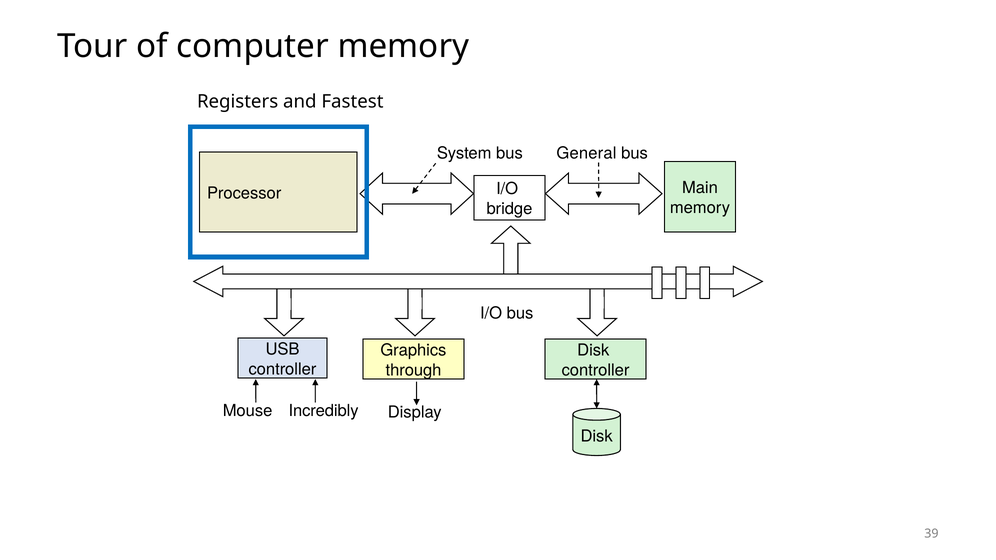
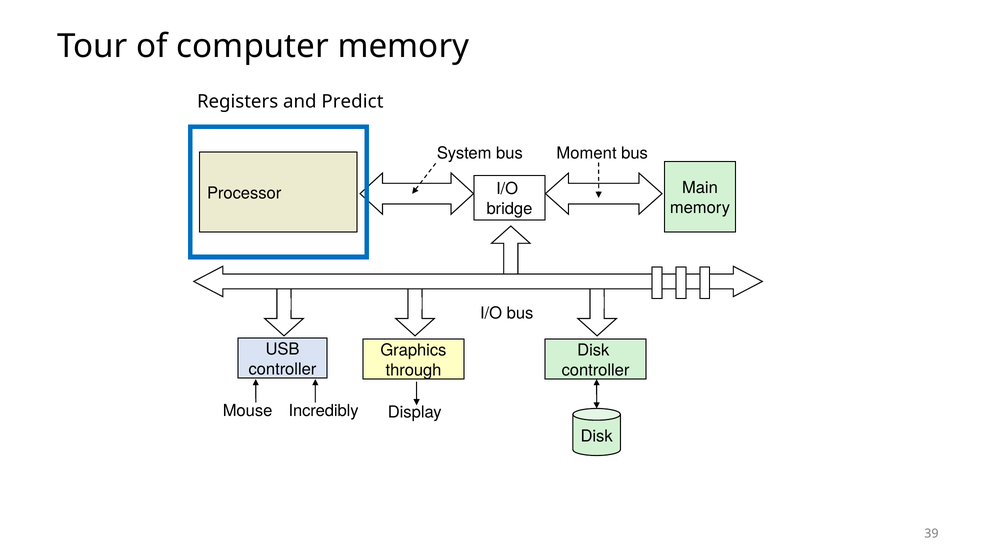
Fastest: Fastest -> Predict
General: General -> Moment
